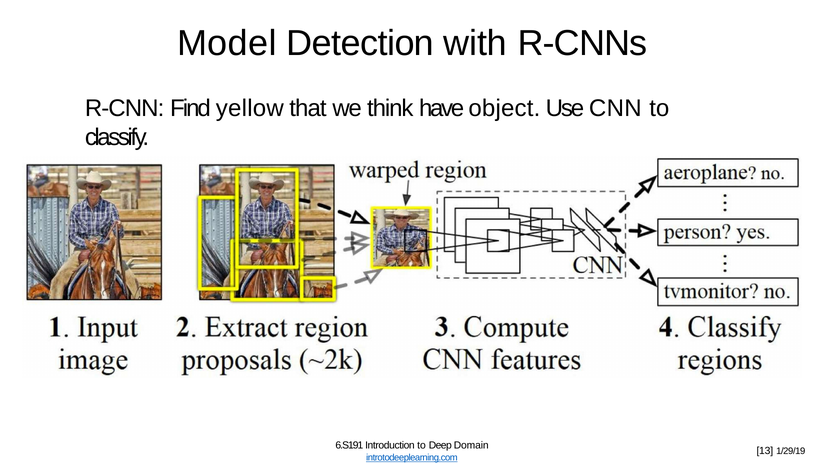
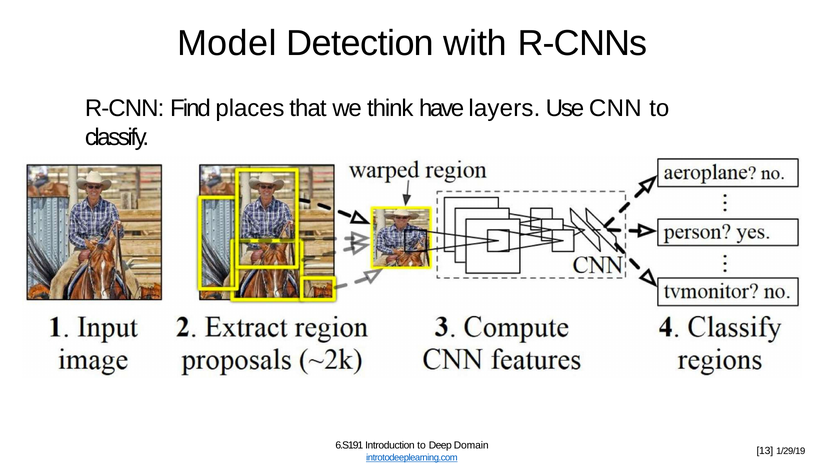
yellow: yellow -> places
object: object -> layers
